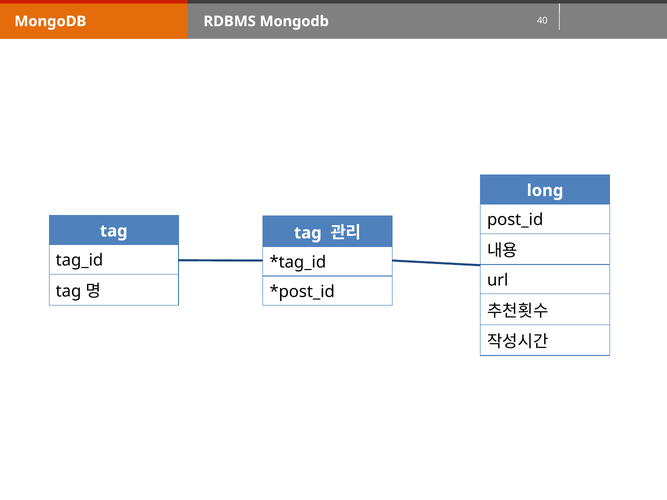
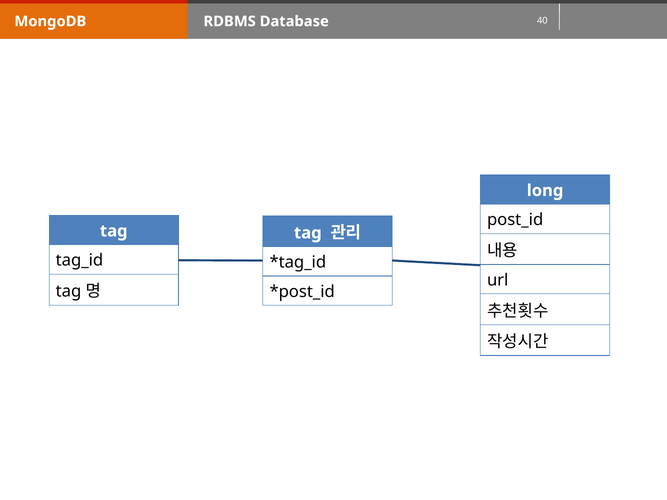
RDBMS Mongodb: Mongodb -> Database
